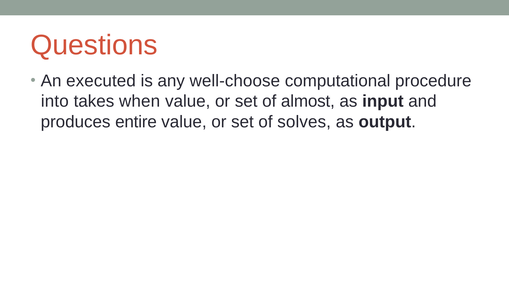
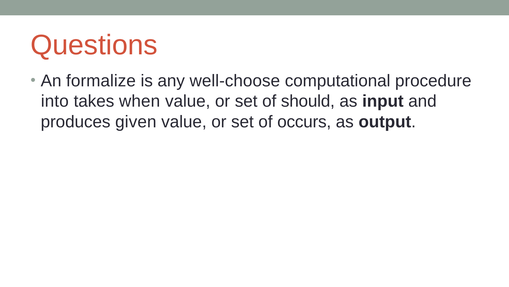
executed: executed -> formalize
almost: almost -> should
entire: entire -> given
solves: solves -> occurs
